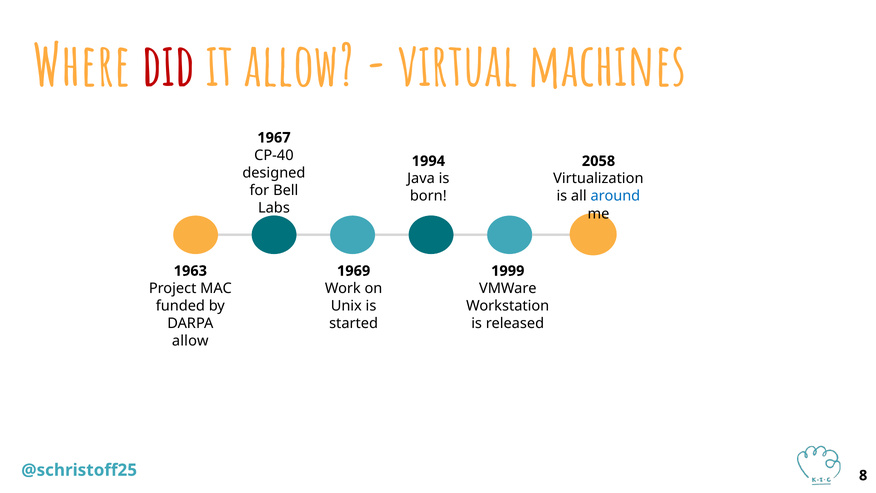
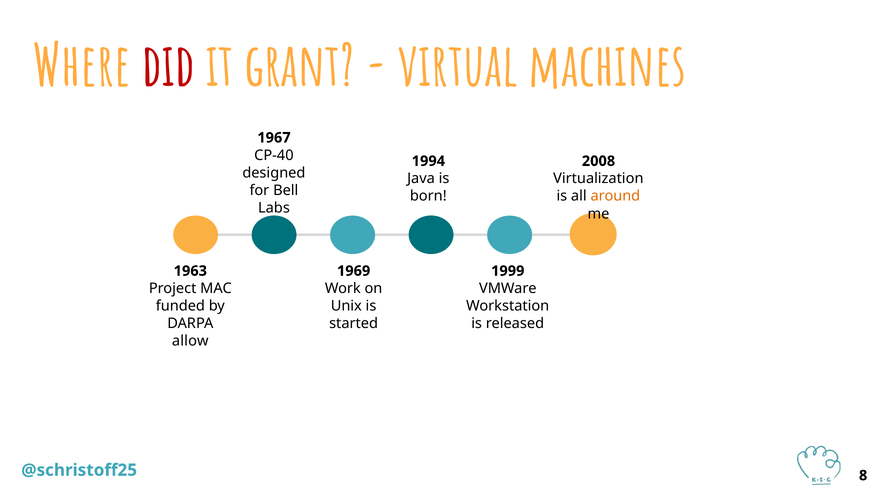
it allow: allow -> grant
2058: 2058 -> 2008
around colour: blue -> orange
